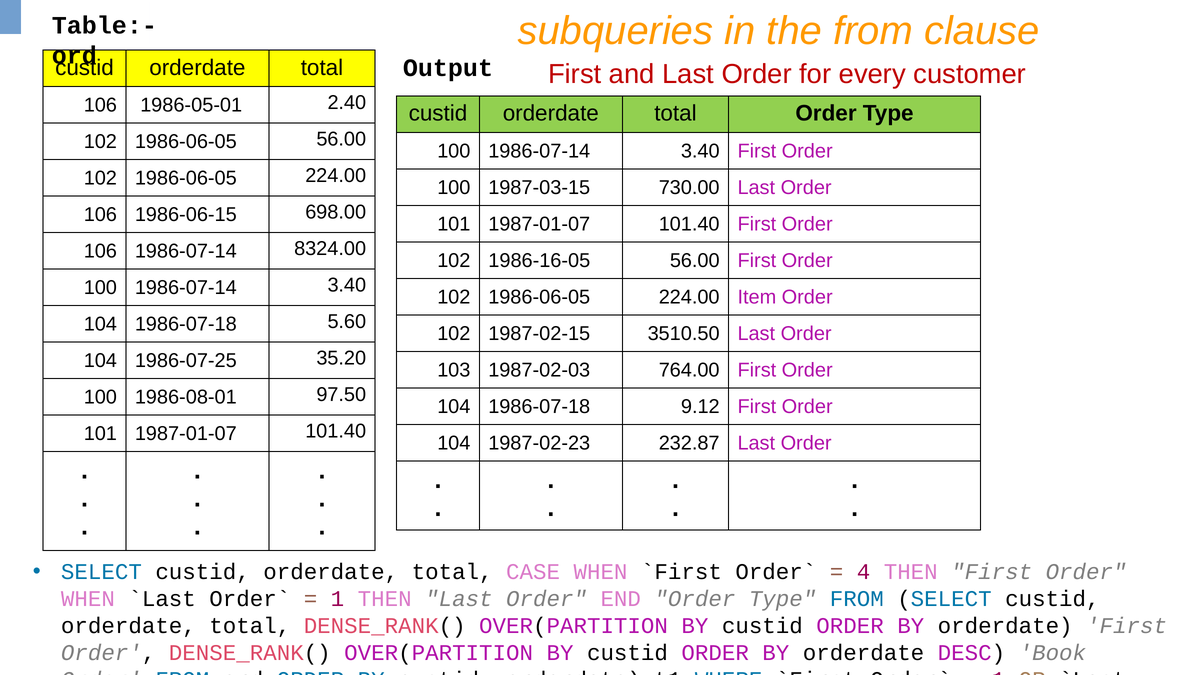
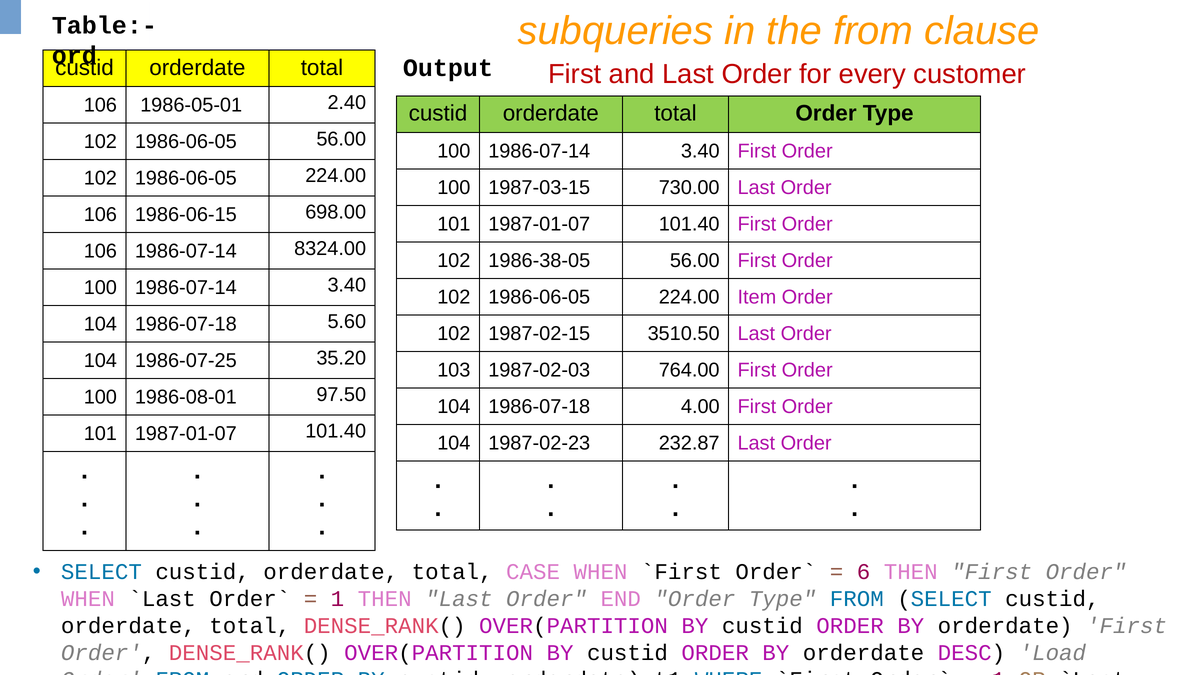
1986-16-05: 1986-16-05 -> 1986-38-05
9.12: 9.12 -> 4.00
4: 4 -> 6
Book: Book -> Load
